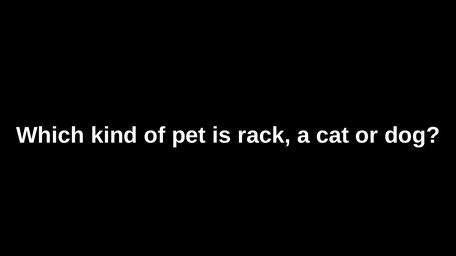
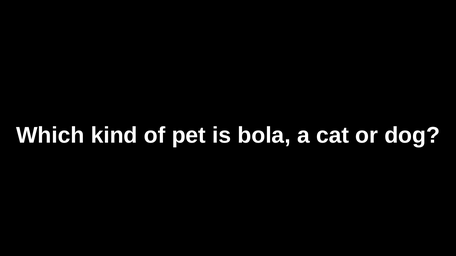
rack: rack -> bola
